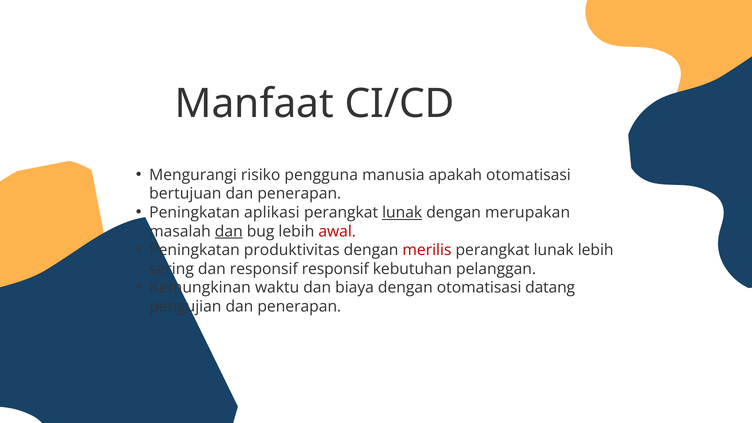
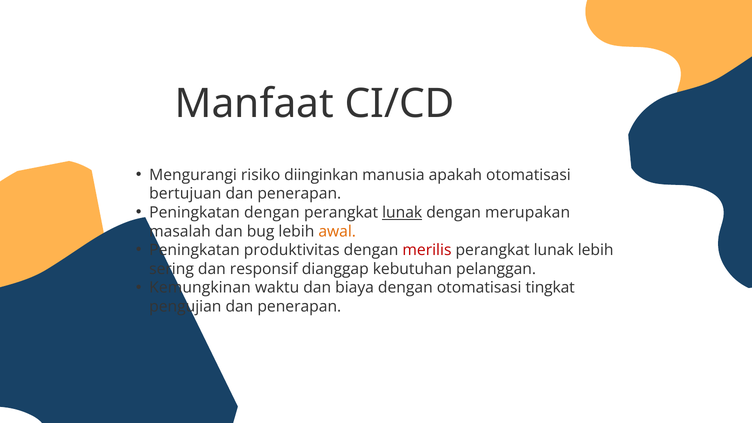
pengguna: pengguna -> diinginkan
Peningkatan aplikasi: aplikasi -> dengan
dan at (229, 231) underline: present -> none
awal colour: red -> orange
responsif responsif: responsif -> dianggap
datang: datang -> tingkat
